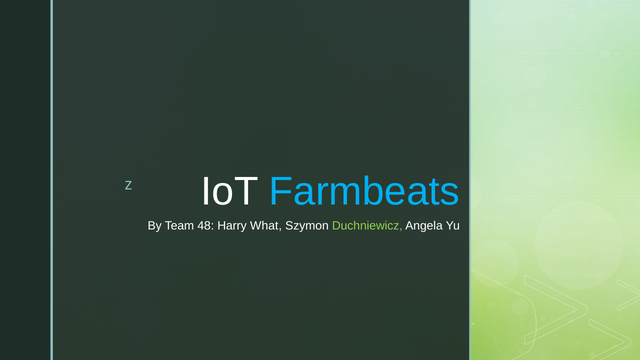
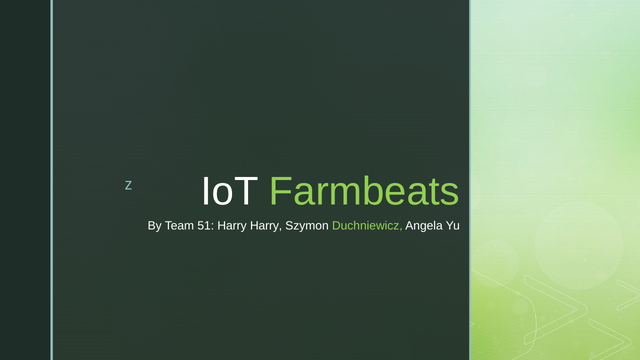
Farmbeats colour: light blue -> light green
48: 48 -> 51
Harry What: What -> Harry
